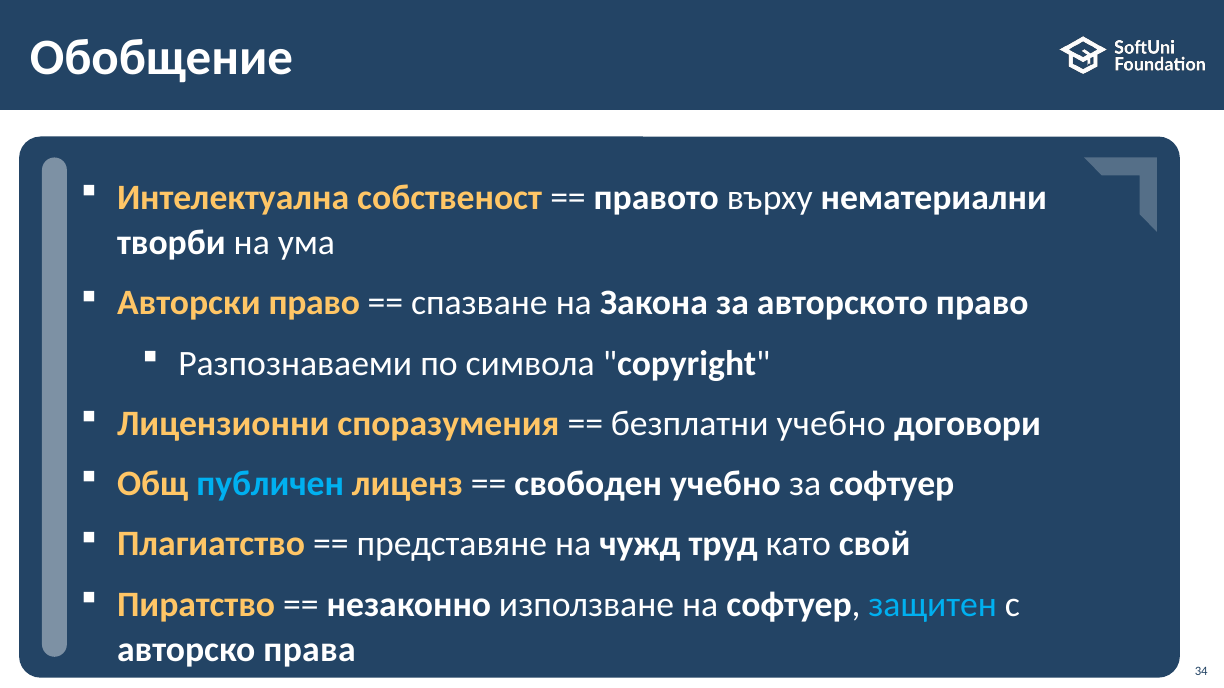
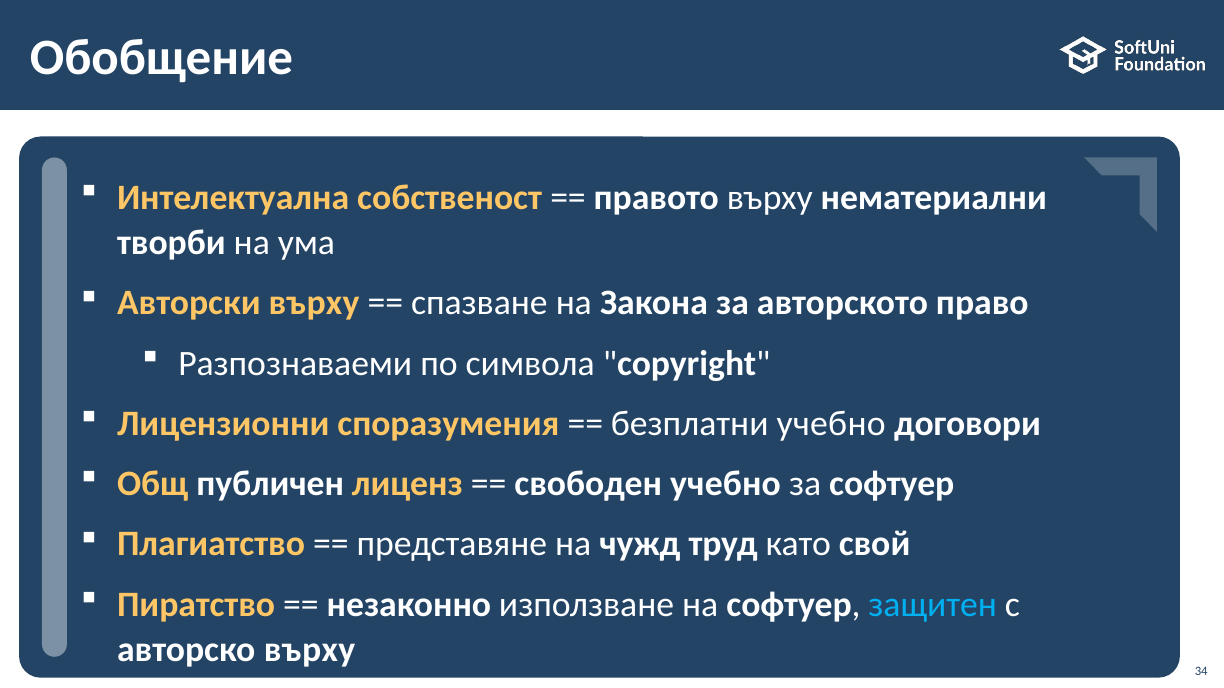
Авторски право: право -> върху
публичен colour: light blue -> white
авторско права: права -> върху
